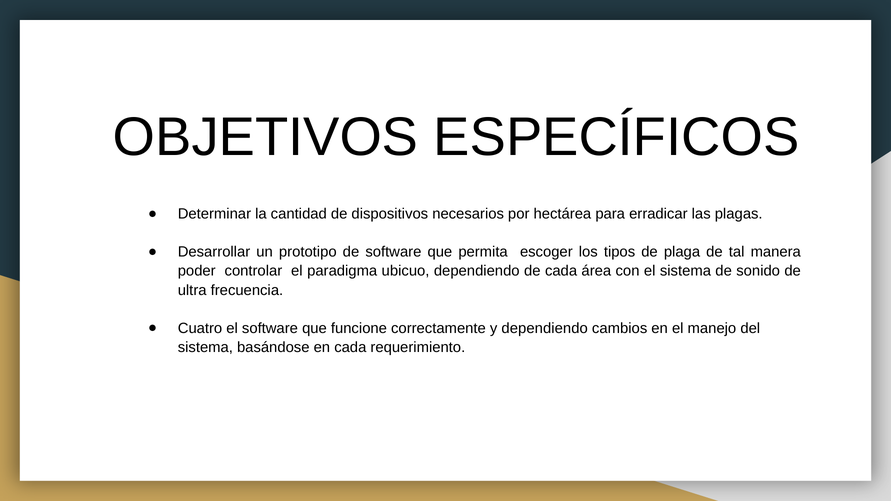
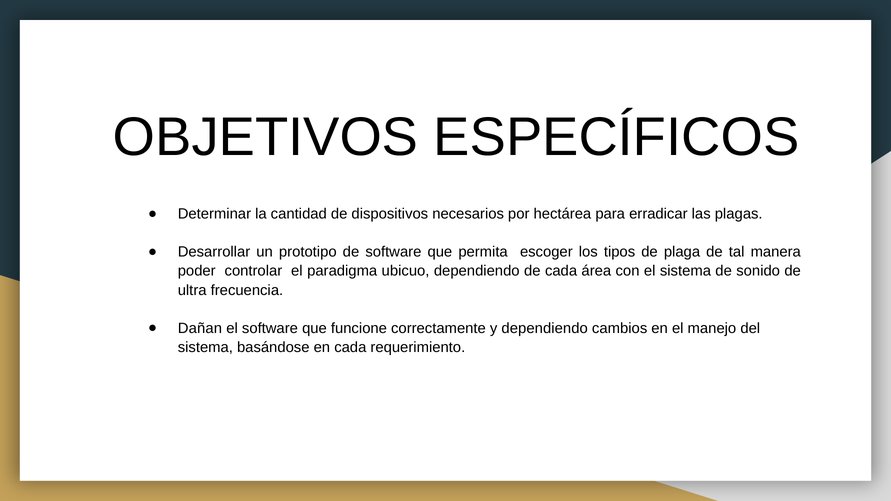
Cuatro: Cuatro -> Dañan
